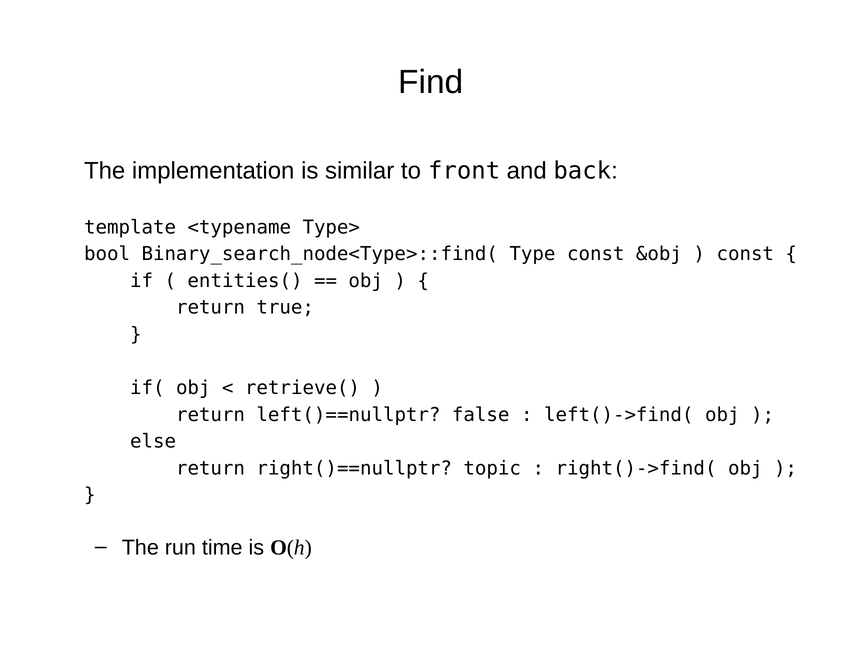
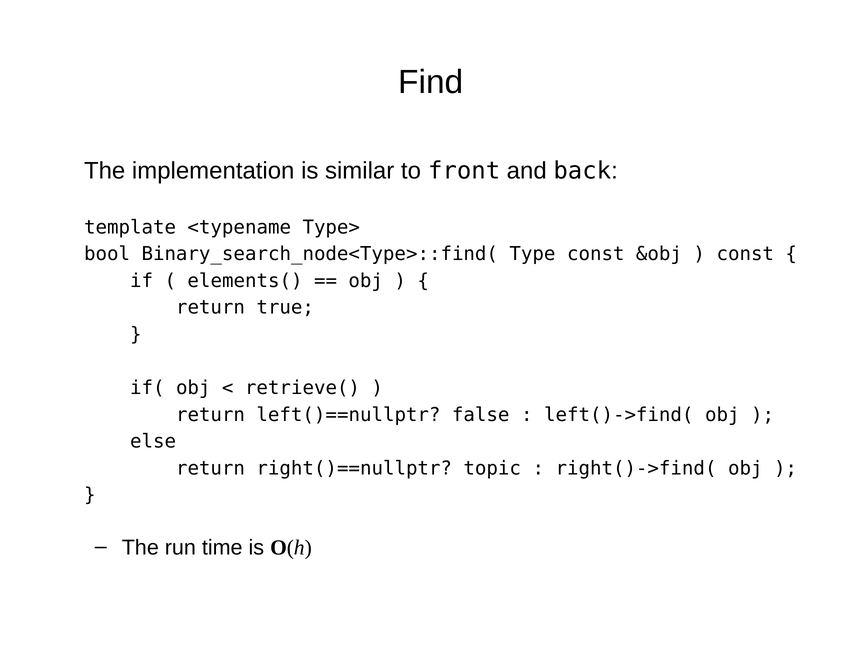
entities(: entities( -> elements(
